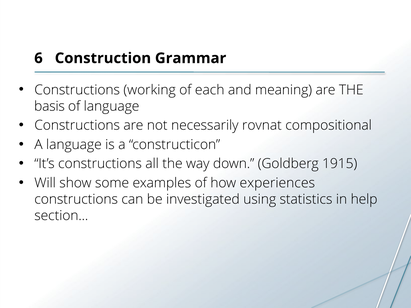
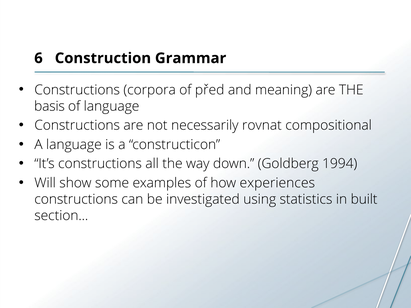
working: working -> corpora
each: each -> před
1915: 1915 -> 1994
help: help -> built
